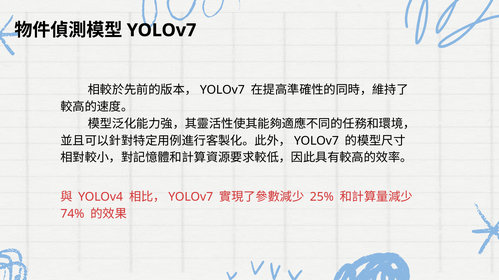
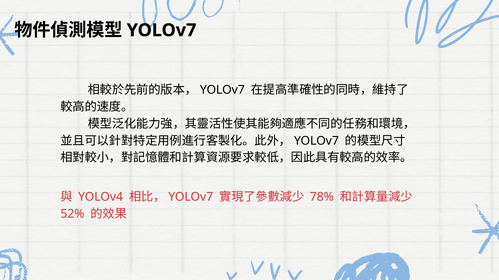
25%: 25% -> 78%
74%: 74% -> 52%
